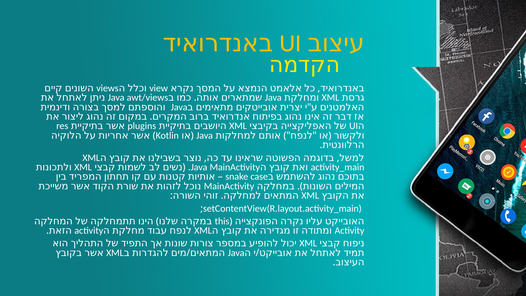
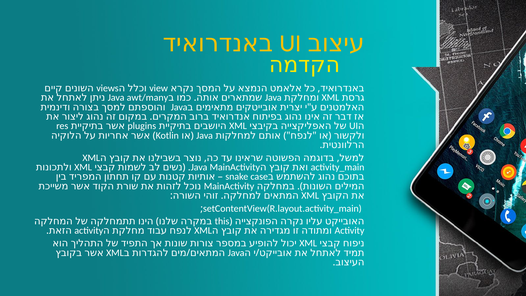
awt/views: awt/views -> awt/many
